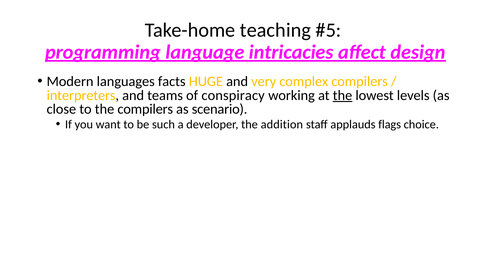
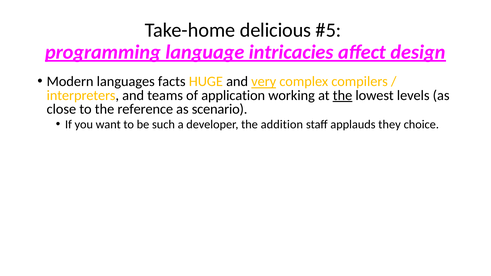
teaching: teaching -> delicious
very underline: none -> present
conspiracy: conspiracy -> application
the compilers: compilers -> reference
flags: flags -> they
